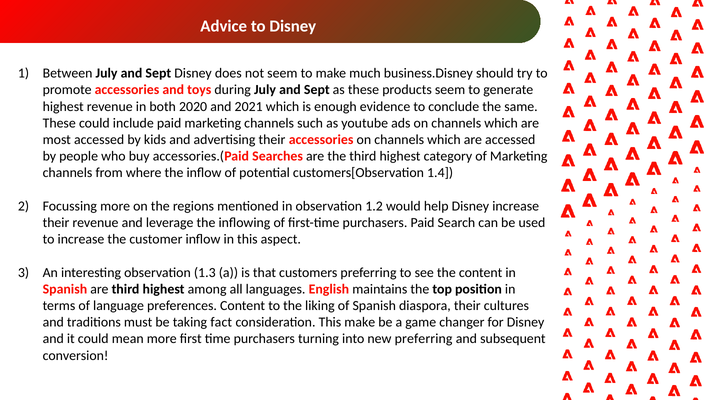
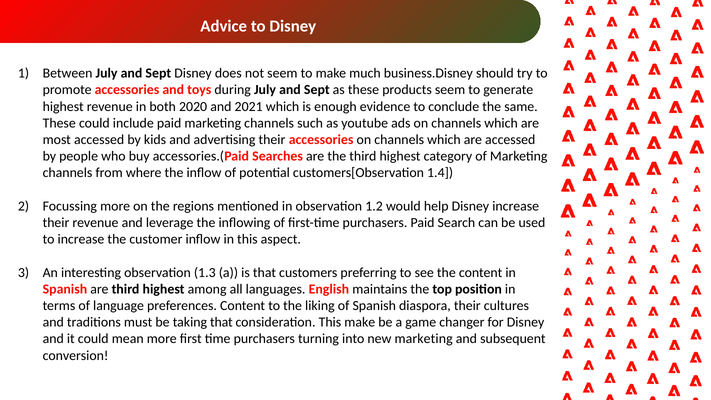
taking fact: fact -> that
new preferring: preferring -> marketing
